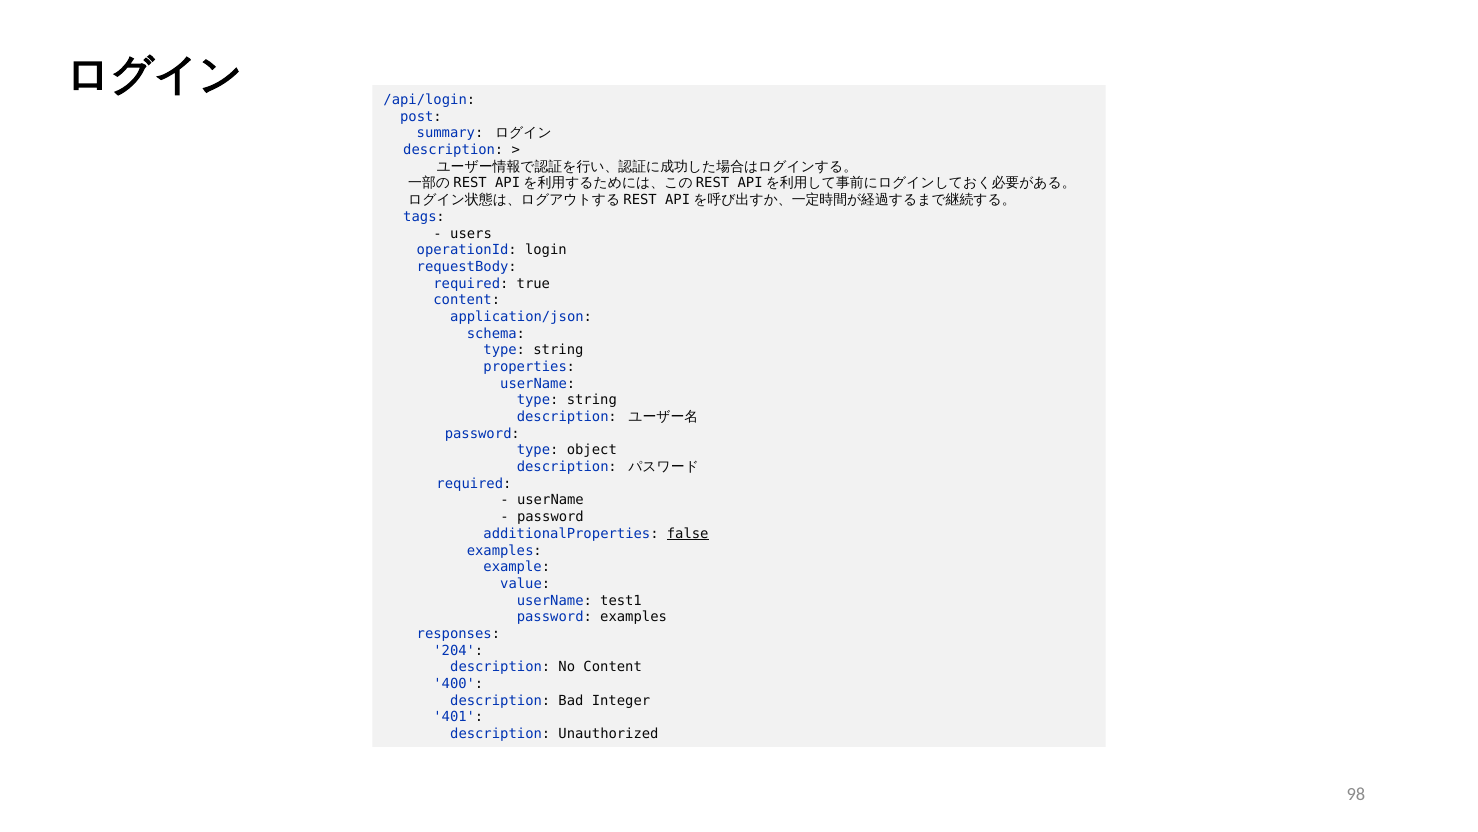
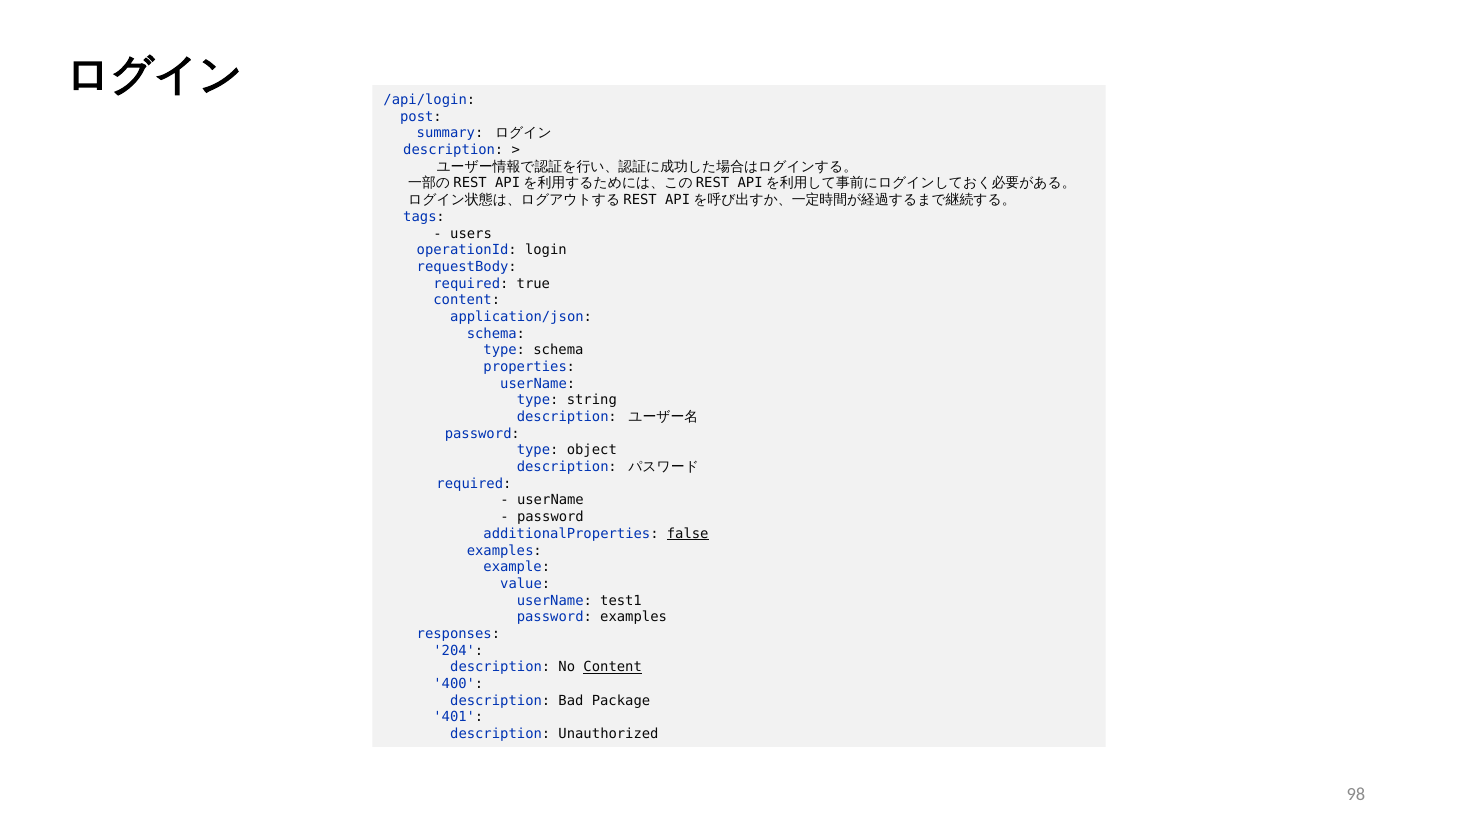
string at (558, 350): string -> schema
Content at (613, 667) underline: none -> present
Integer: Integer -> Package
